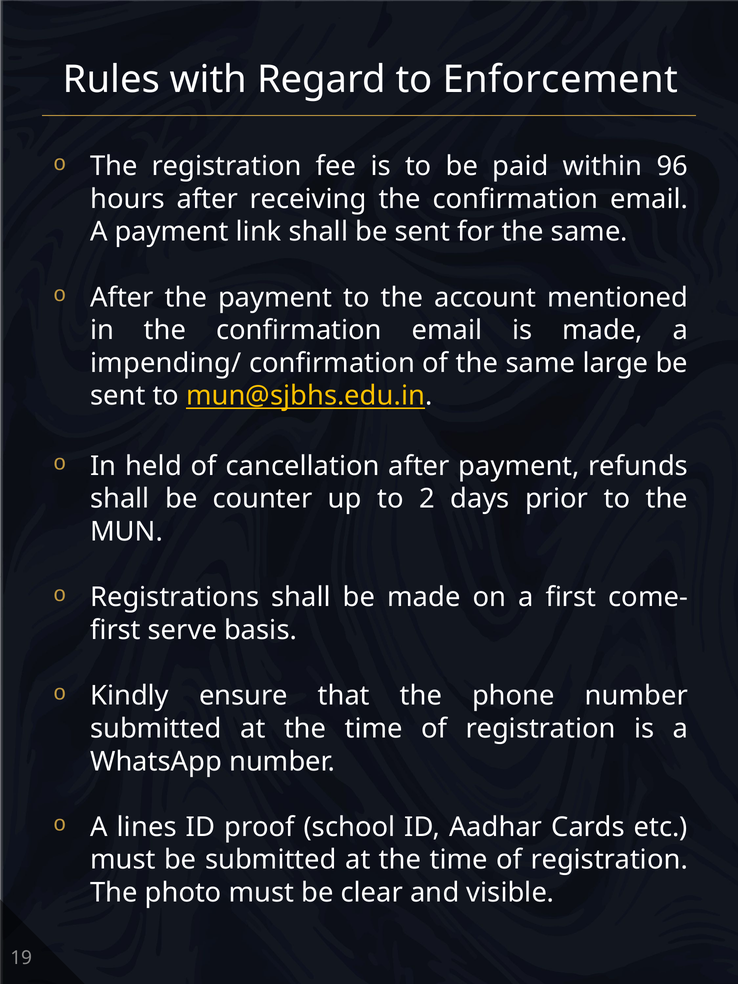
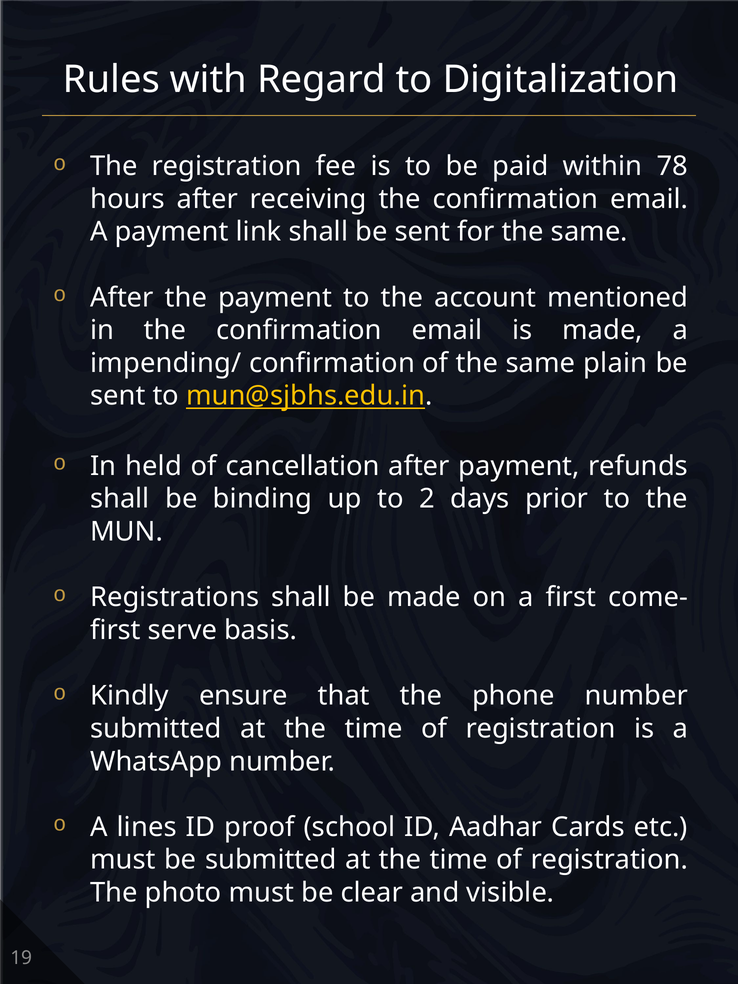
Enforcement: Enforcement -> Digitalization
96: 96 -> 78
large: large -> plain
counter: counter -> binding
